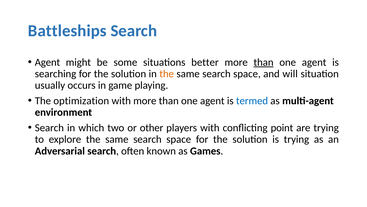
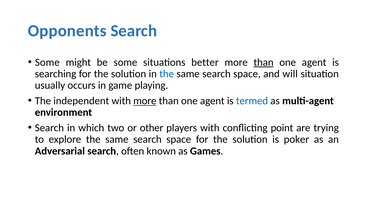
Battleships: Battleships -> Opponents
Agent at (47, 62): Agent -> Some
the at (167, 74) colour: orange -> blue
optimization: optimization -> independent
more at (145, 101) underline: none -> present
is trying: trying -> poker
